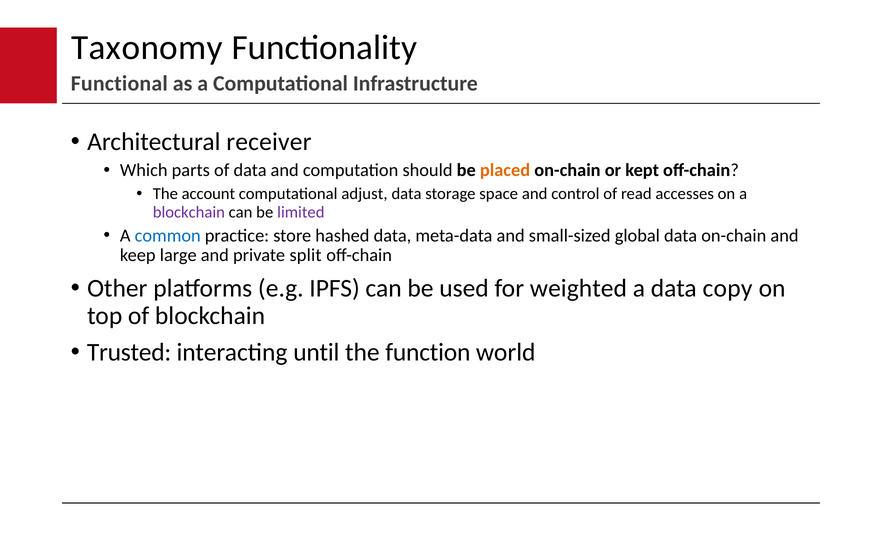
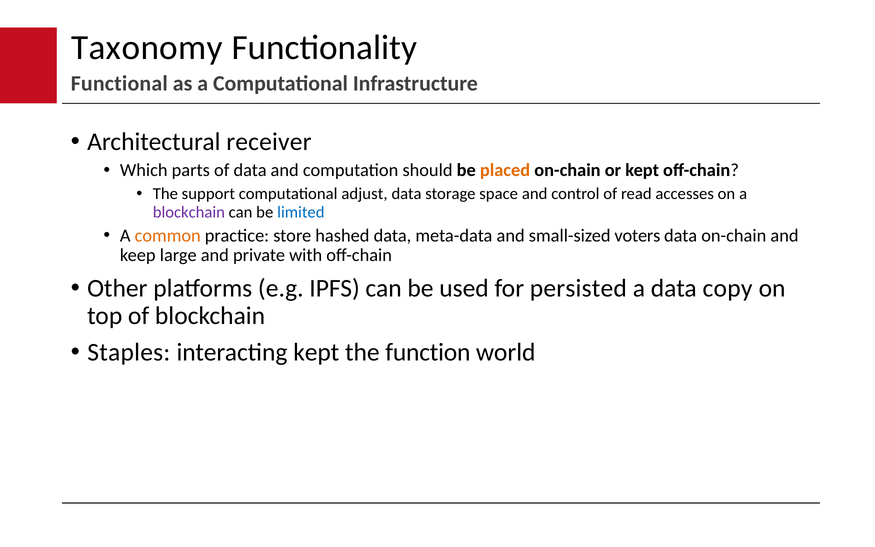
account: account -> support
limited colour: purple -> blue
common colour: blue -> orange
global: global -> voters
split: split -> with
weighted: weighted -> persisted
Trusted: Trusted -> Staples
interacting until: until -> kept
